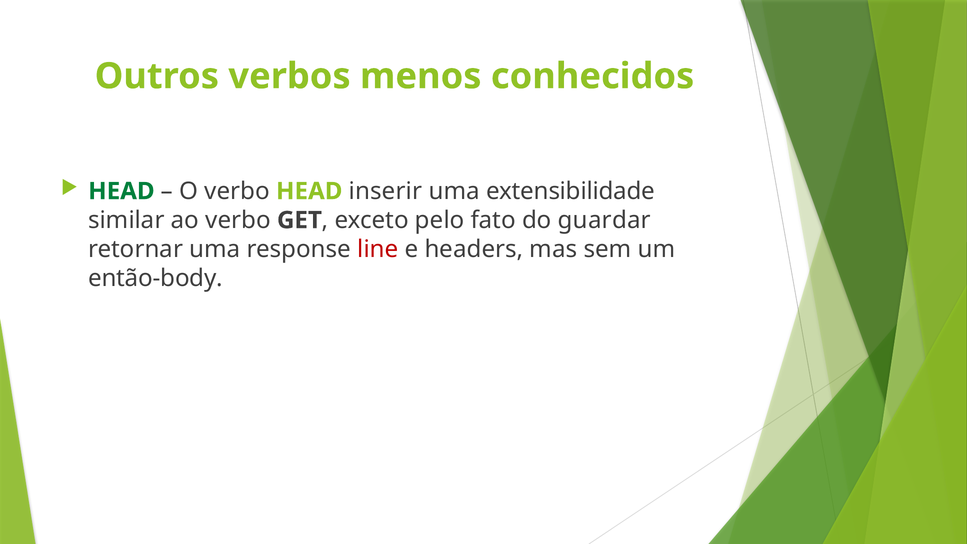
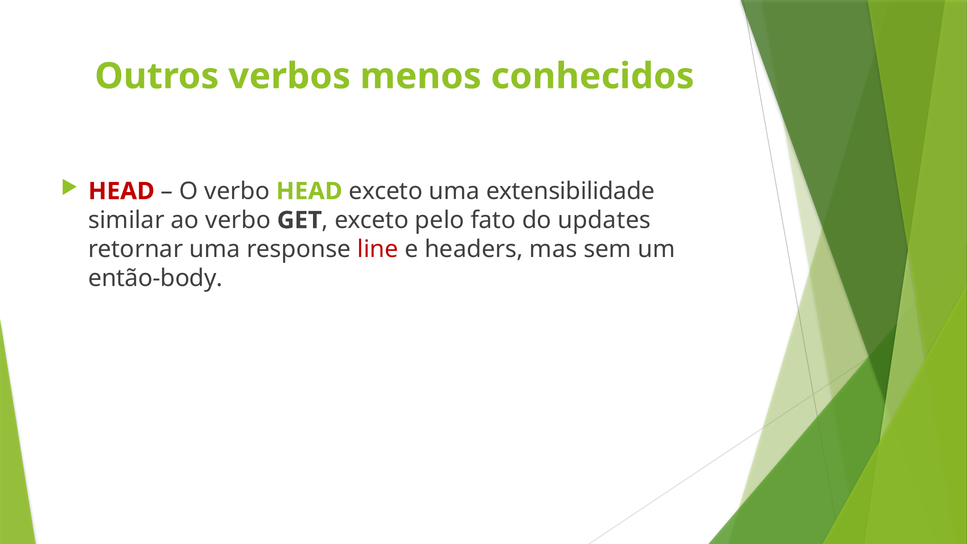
HEAD at (121, 191) colour: green -> red
HEAD inserir: inserir -> exceto
guardar: guardar -> updates
